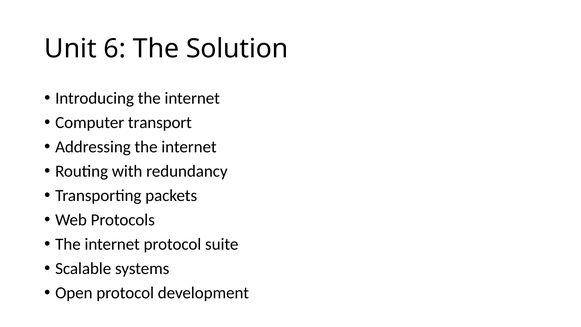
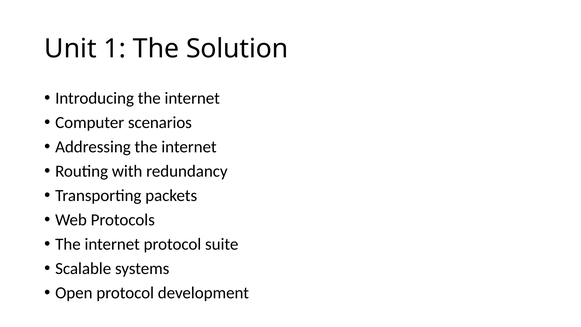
6: 6 -> 1
transport: transport -> scenarios
